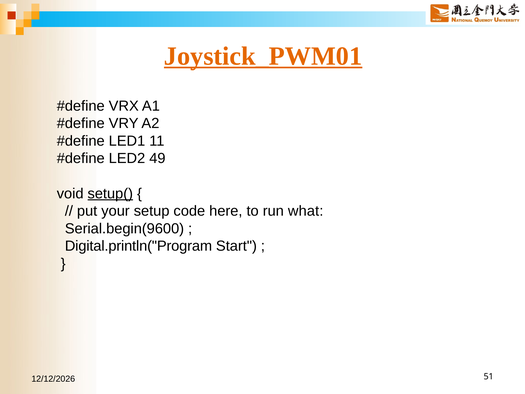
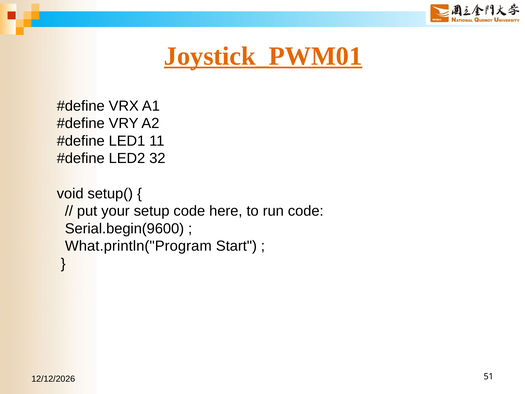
49: 49 -> 32
setup( underline: present -> none
run what: what -> code
Digital.println("Program: Digital.println("Program -> What.println("Program
